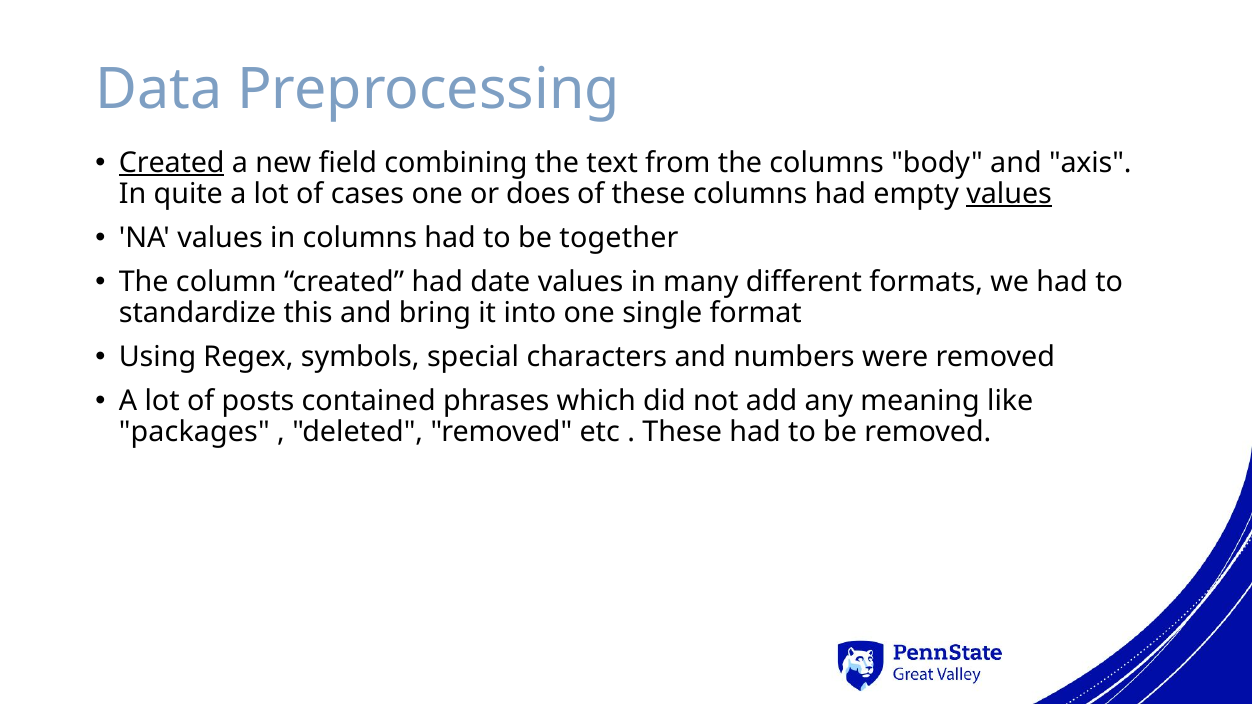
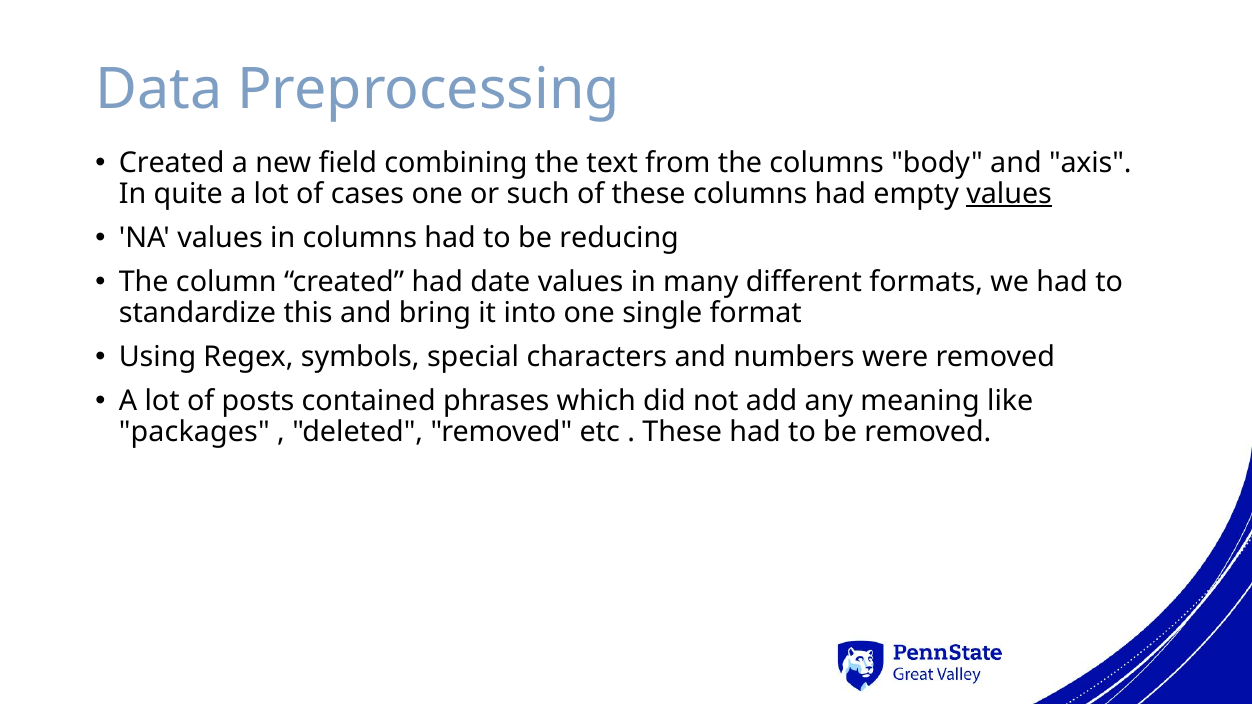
Created at (172, 163) underline: present -> none
does: does -> such
together: together -> reducing
